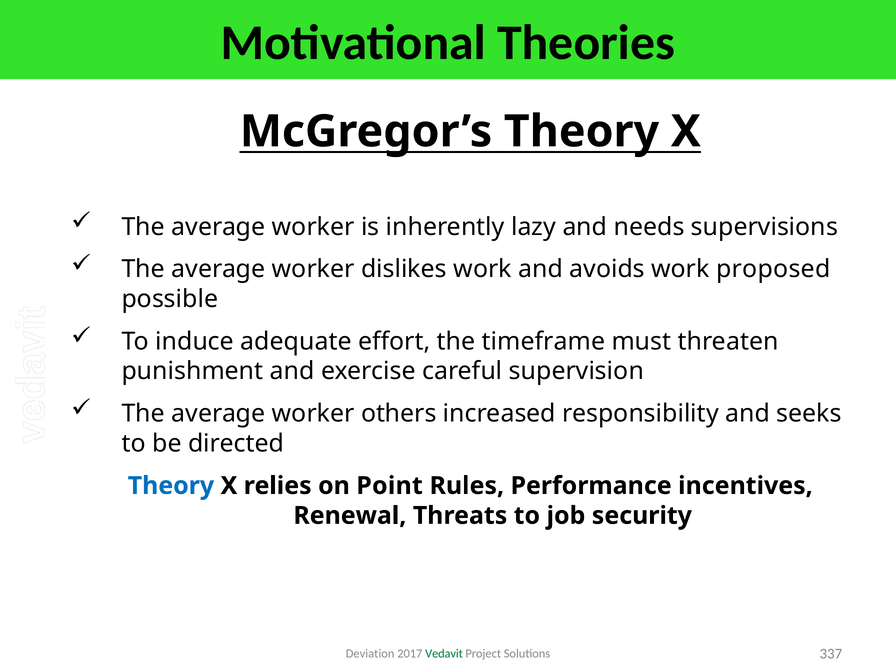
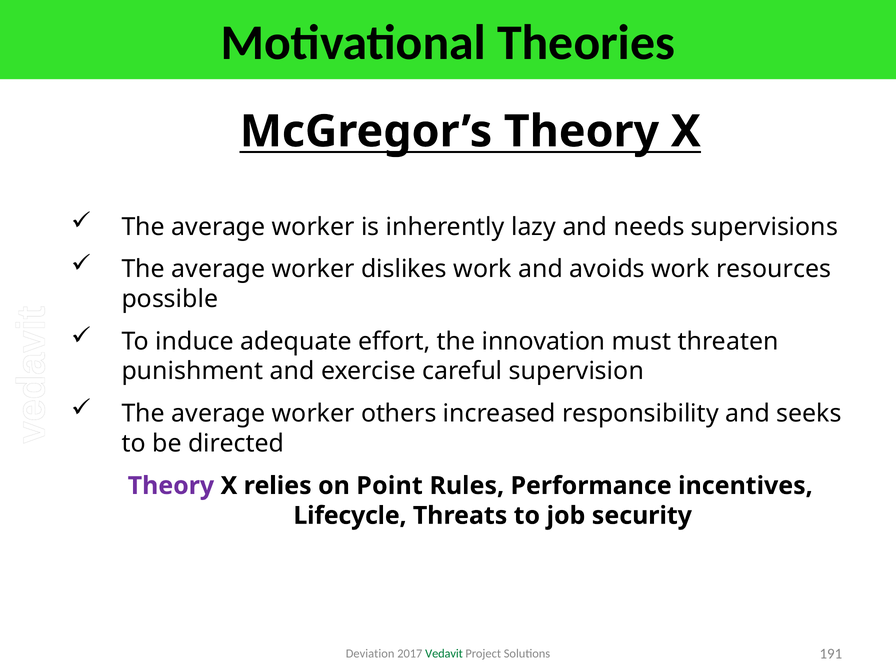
proposed: proposed -> resources
timeframe: timeframe -> innovation
Theory at (171, 486) colour: blue -> purple
Renewal: Renewal -> Lifecycle
337: 337 -> 191
